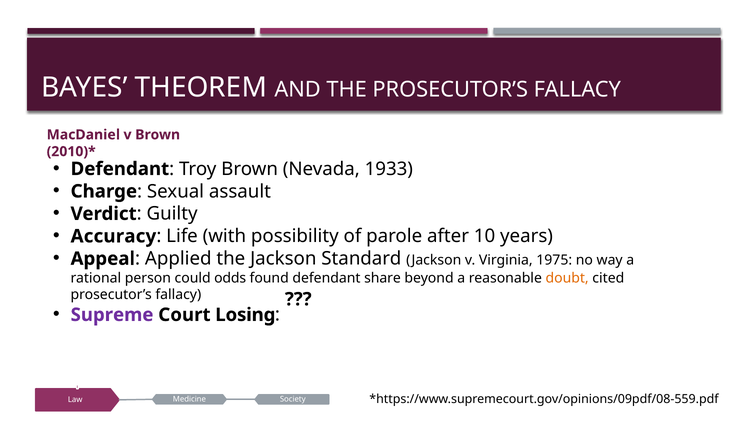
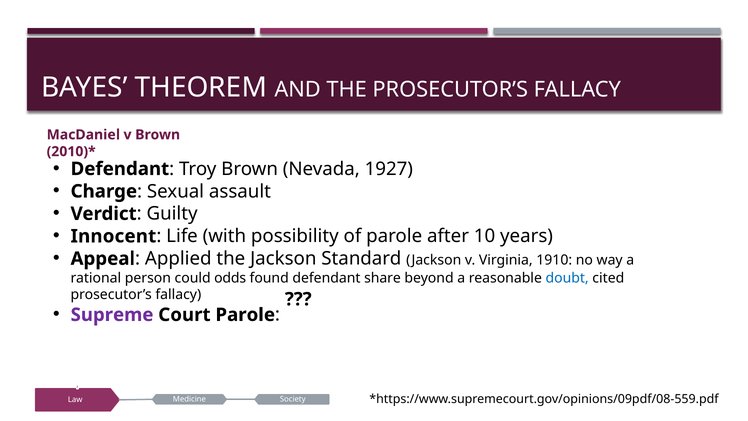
1933: 1933 -> 1927
Accuracy: Accuracy -> Innocent
1975: 1975 -> 1910
doubt colour: orange -> blue
Court Losing: Losing -> Parole
